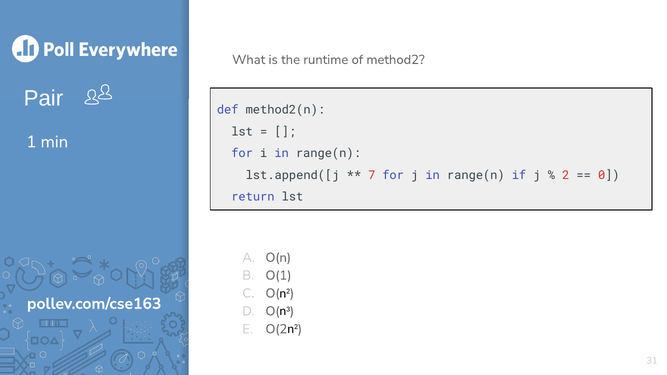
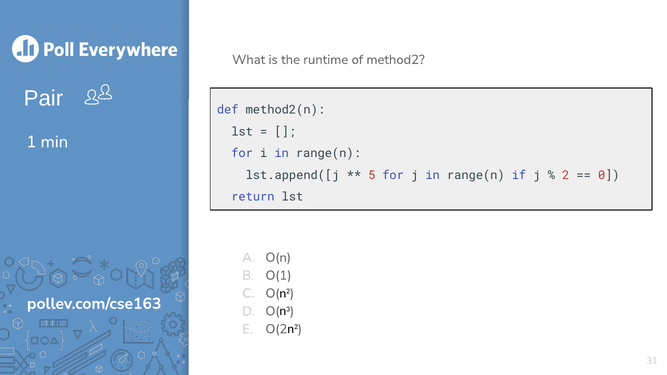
7: 7 -> 5
